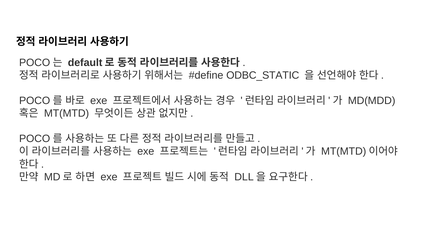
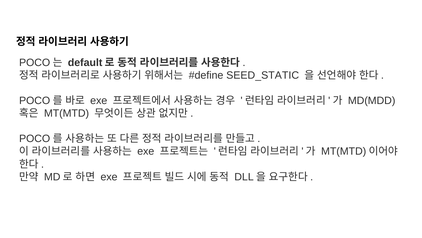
ODBC_STATIC: ODBC_STATIC -> SEED_STATIC
